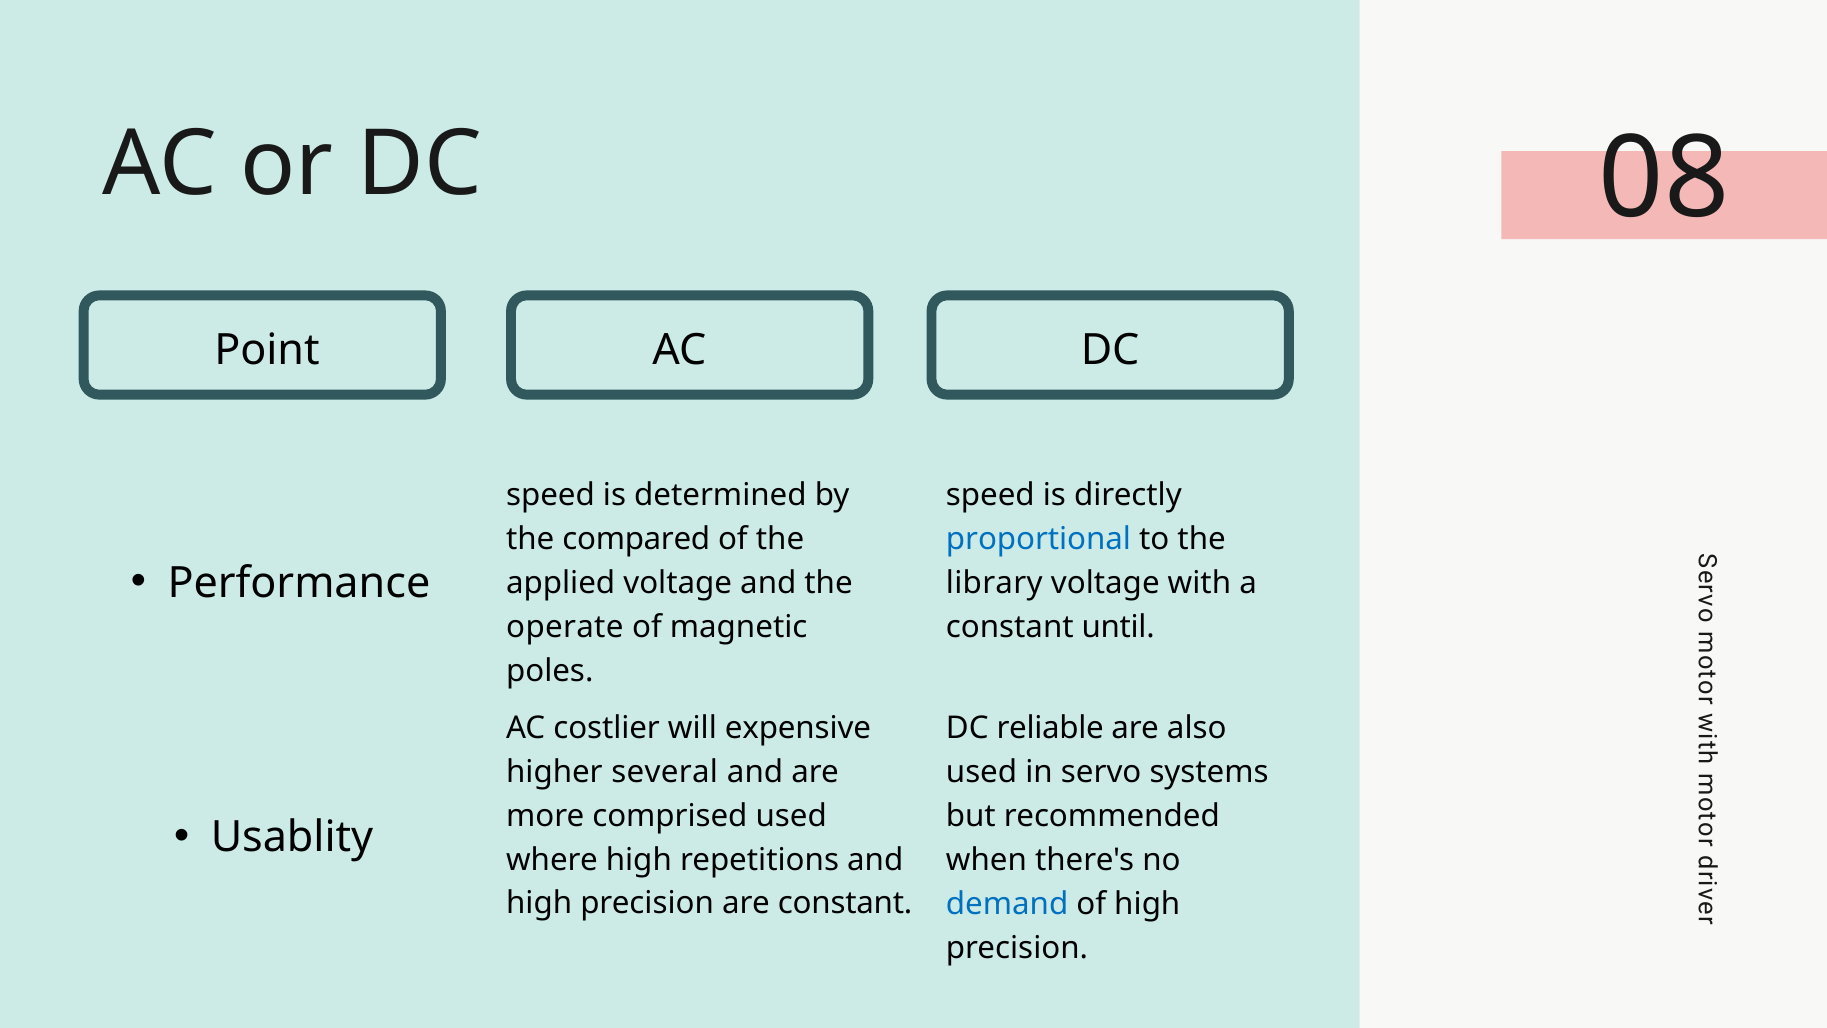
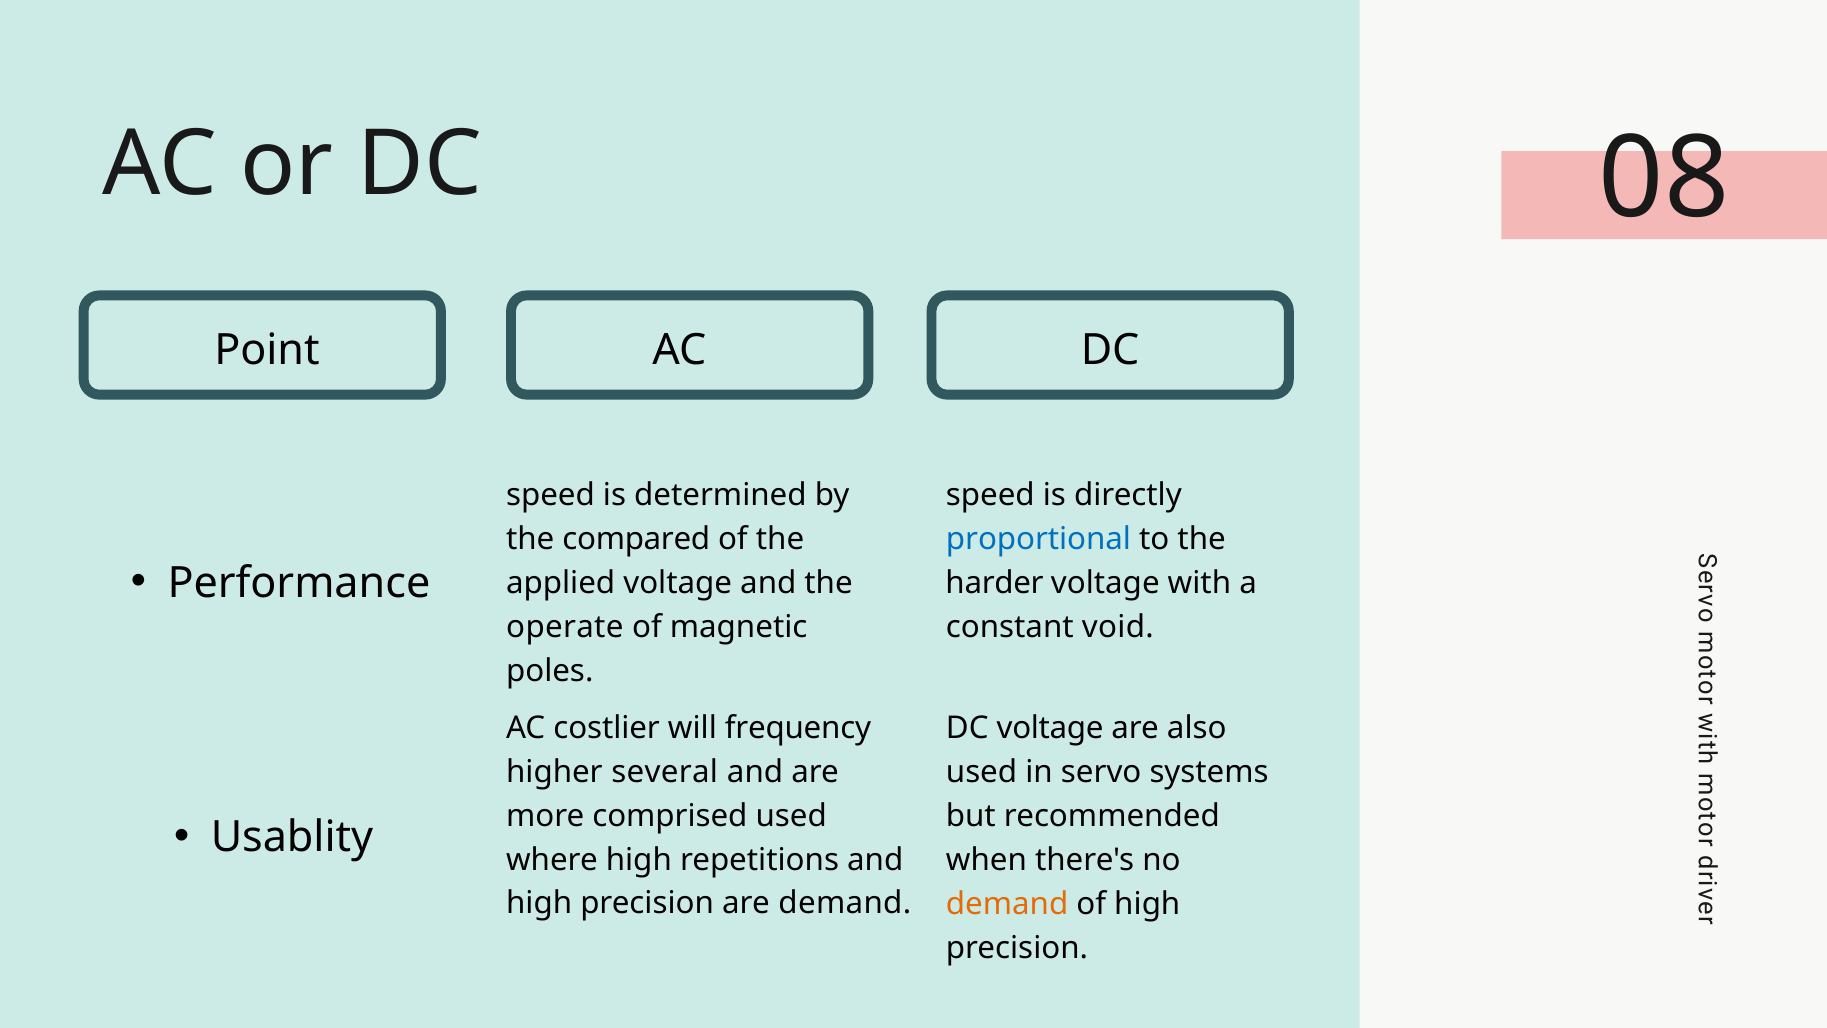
library: library -> harder
until: until -> void
expensive: expensive -> frequency
DC reliable: reliable -> voltage
are constant: constant -> demand
demand at (1007, 904) colour: blue -> orange
